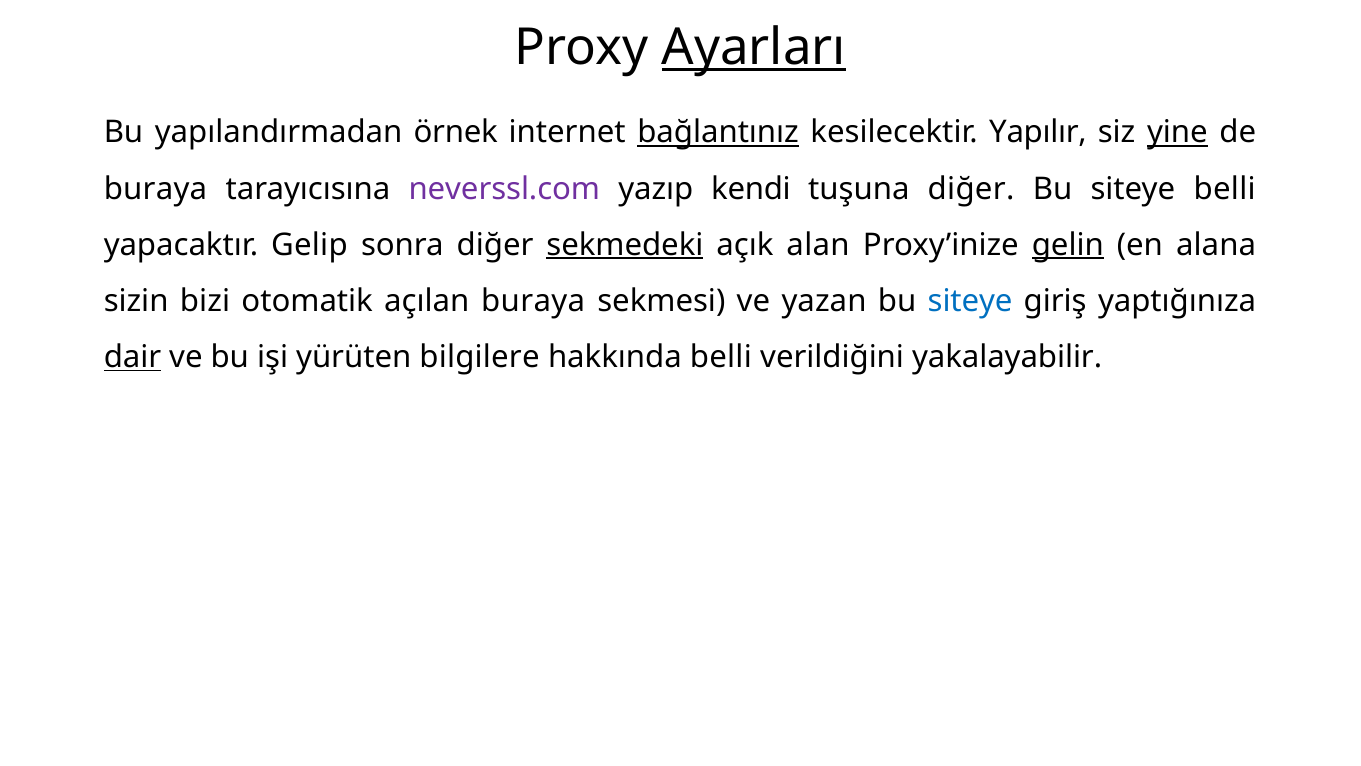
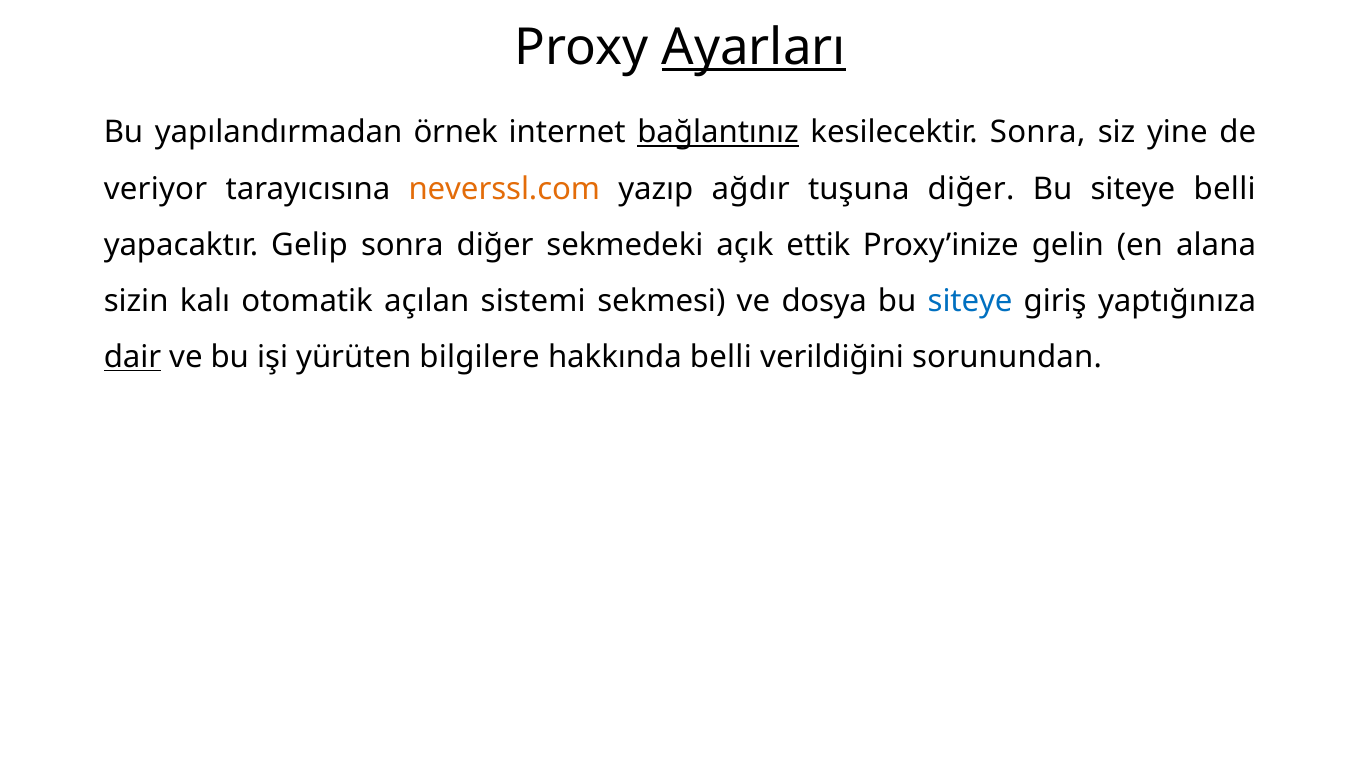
kesilecektir Yapılır: Yapılır -> Sonra
yine underline: present -> none
buraya at (155, 189): buraya -> veriyor
neverssl.com colour: purple -> orange
kendi: kendi -> ağdır
sekmedeki underline: present -> none
alan: alan -> ettik
gelin underline: present -> none
bizi: bizi -> kalı
açılan buraya: buraya -> sistemi
yazan: yazan -> dosya
yakalayabilir: yakalayabilir -> sorunundan
